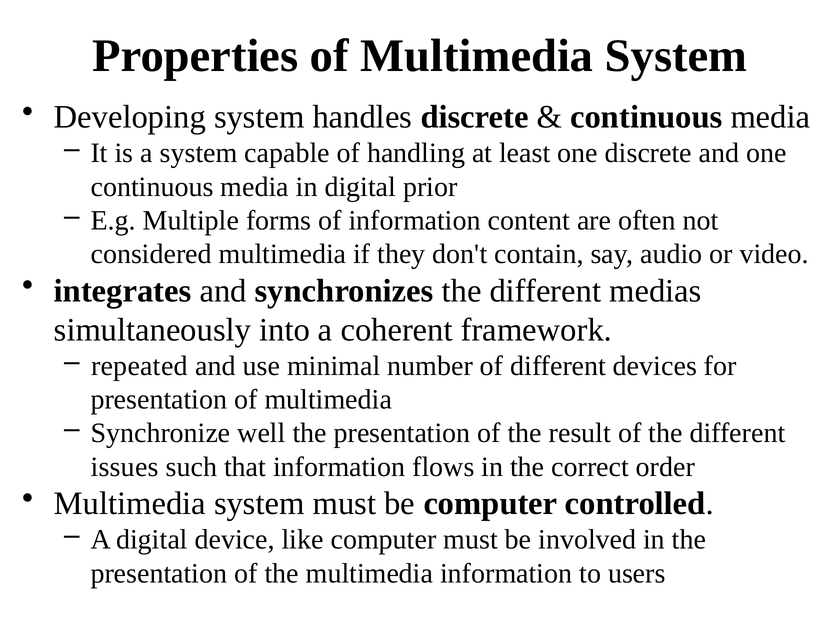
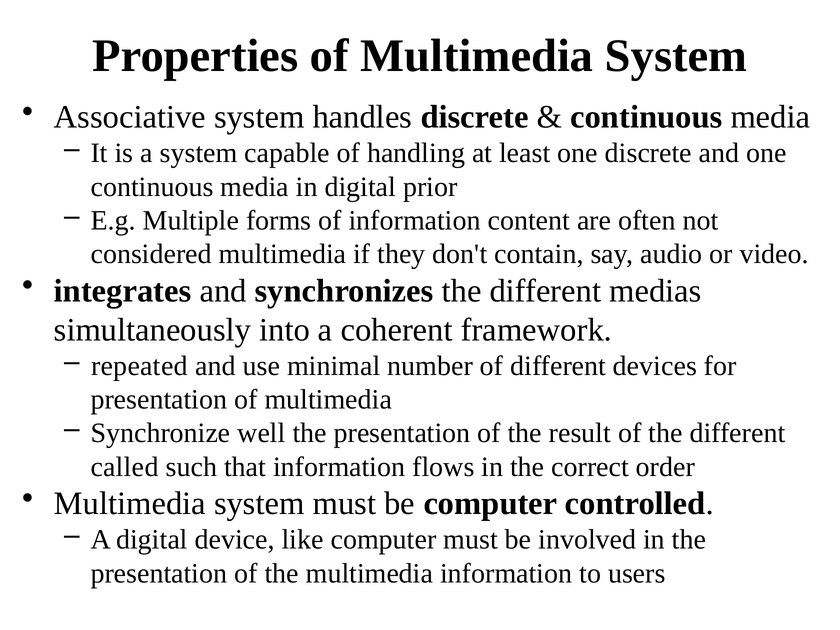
Developing: Developing -> Associative
issues: issues -> called
